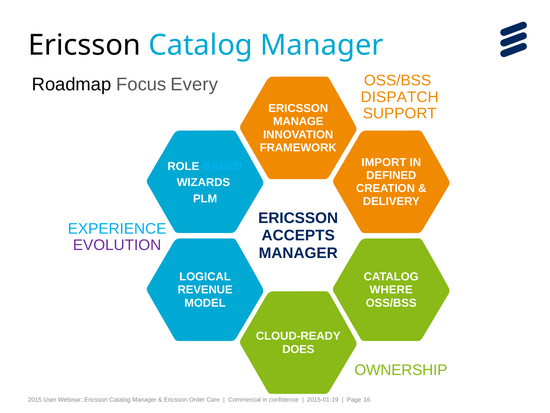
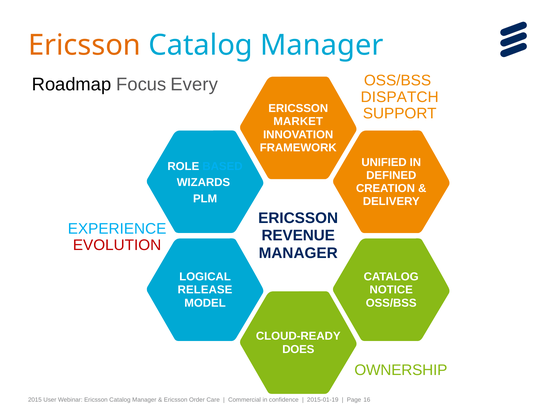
Ericsson at (84, 45) colour: black -> orange
MANAGE: MANAGE -> MARKET
IMPORT: IMPORT -> UNIFIED
ACCEPTS: ACCEPTS -> REVENUE
EVOLUTION colour: purple -> red
REVENUE: REVENUE -> RELEASE
WHERE: WHERE -> NOTICE
